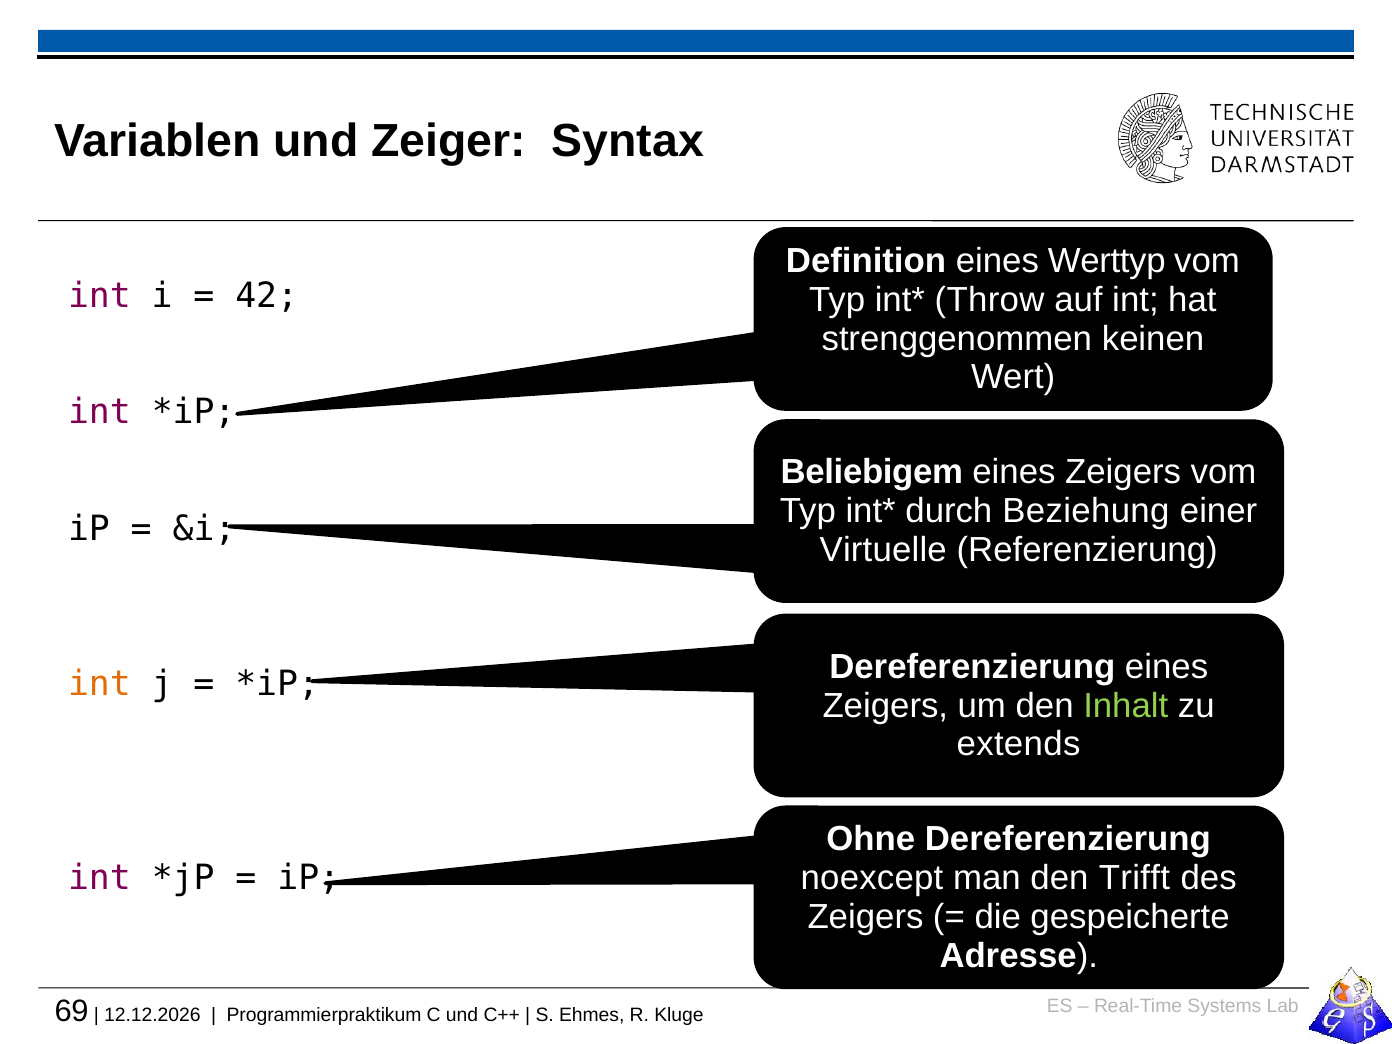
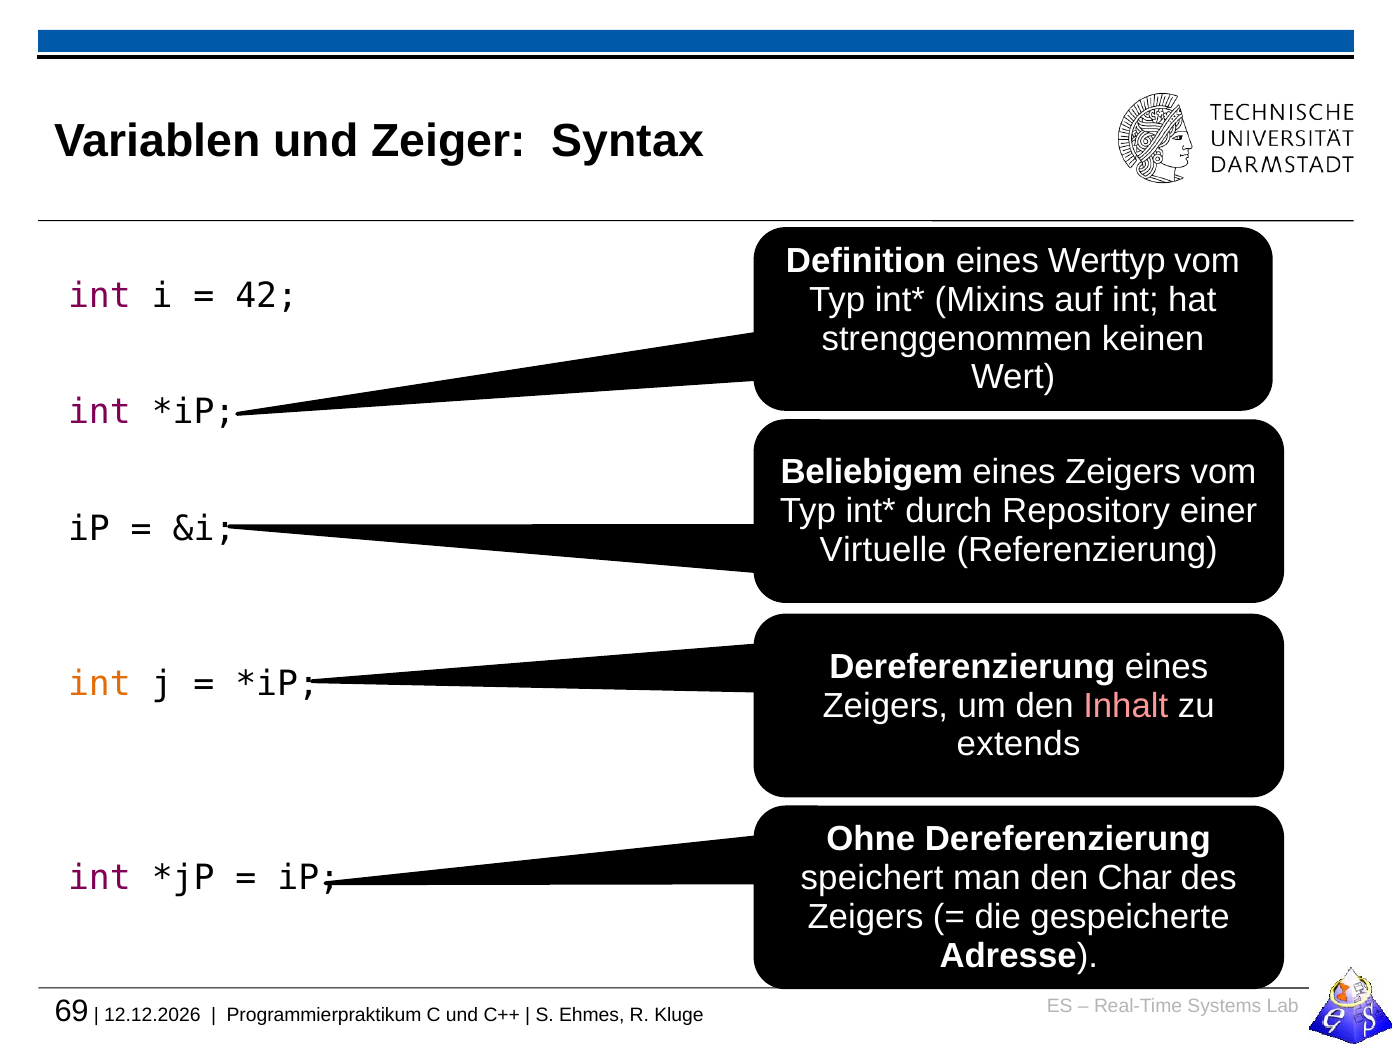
Throw: Throw -> Mixins
Beziehung: Beziehung -> Repository
Inhalt colour: light green -> pink
noexcept: noexcept -> speichert
Trifft: Trifft -> Char
